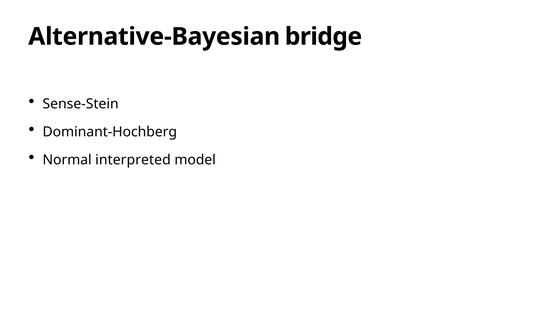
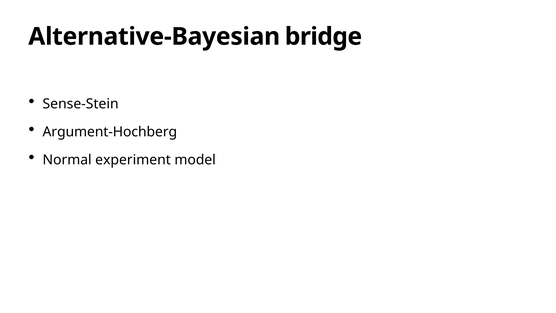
Dominant-Hochberg: Dominant-Hochberg -> Argument-Hochberg
interpreted: interpreted -> experiment
